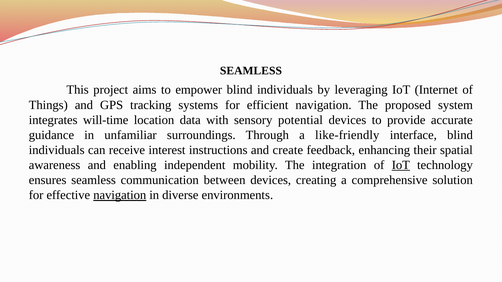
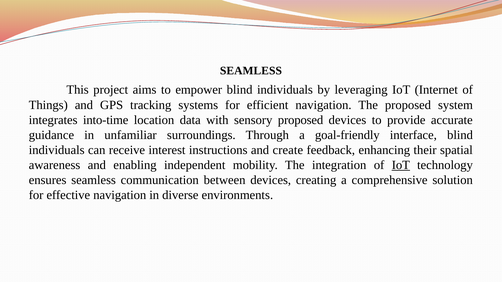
will-time: will-time -> into-time
sensory potential: potential -> proposed
like-friendly: like-friendly -> goal-friendly
navigation at (120, 195) underline: present -> none
